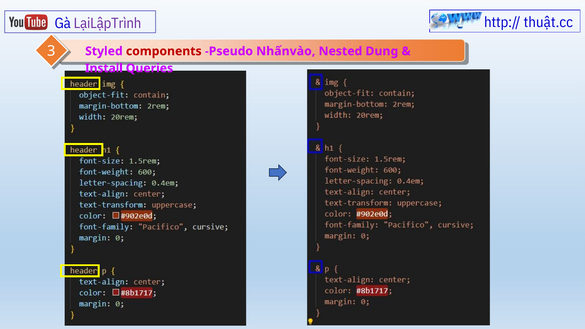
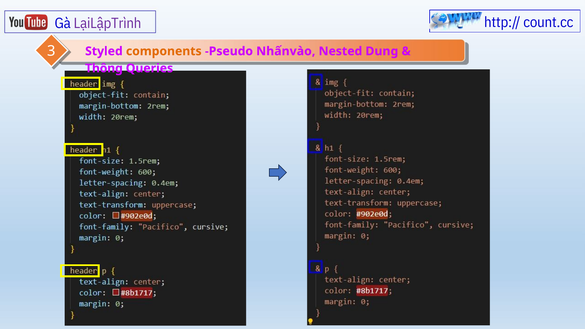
thuật.cc: thuật.cc -> count.cc
components colour: red -> orange
Install: Install -> Thông
